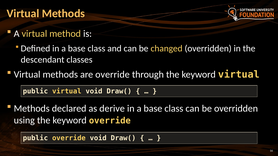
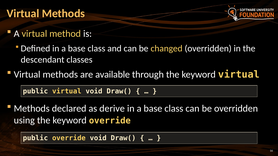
are override: override -> available
